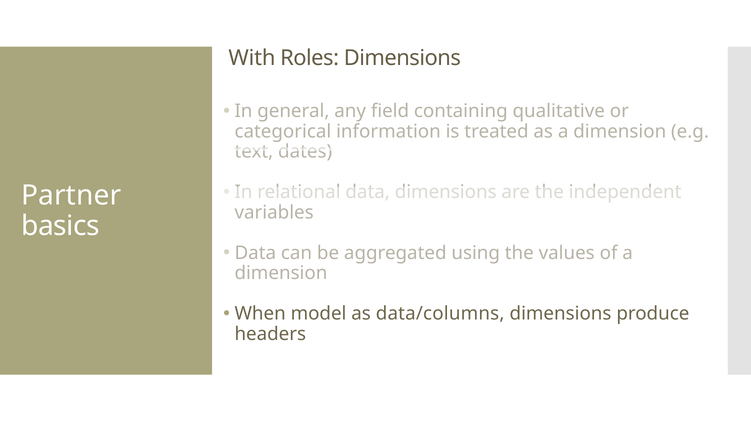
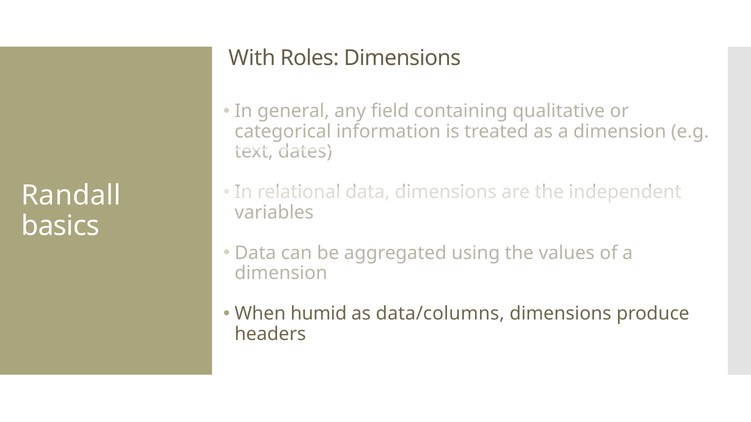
Partner: Partner -> Randall
model: model -> humid
